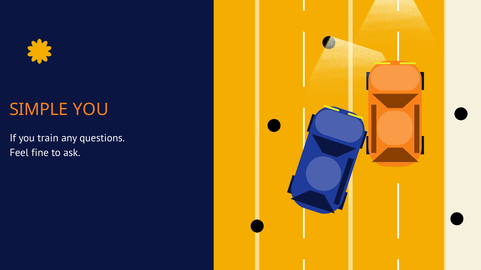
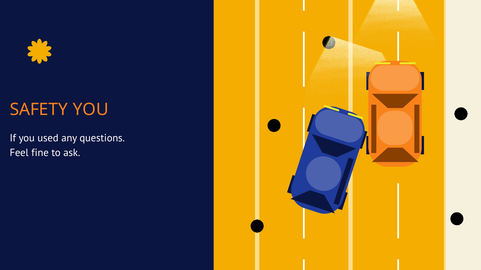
SIMPLE: SIMPLE -> SAFETY
train: train -> used
